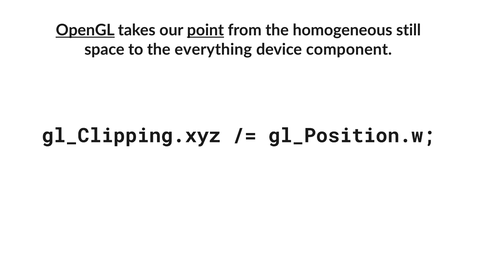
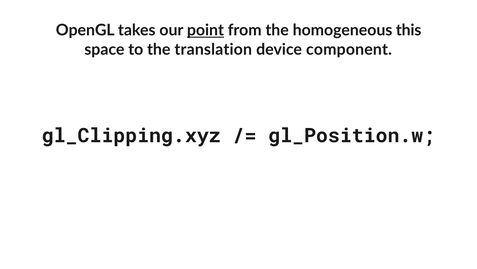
OpenGL underline: present -> none
still: still -> this
everything: everything -> translation
